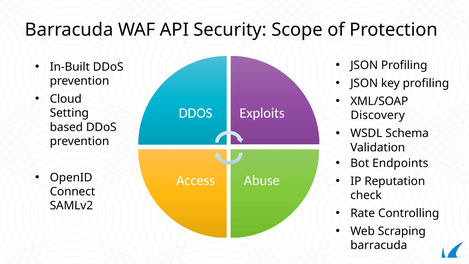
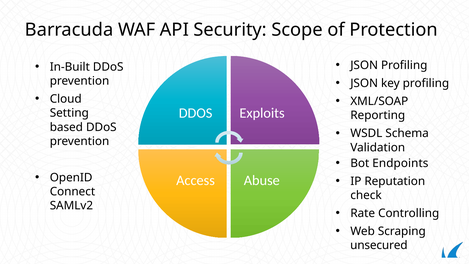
Discovery: Discovery -> Reporting
barracuda at (379, 245): barracuda -> unsecured
